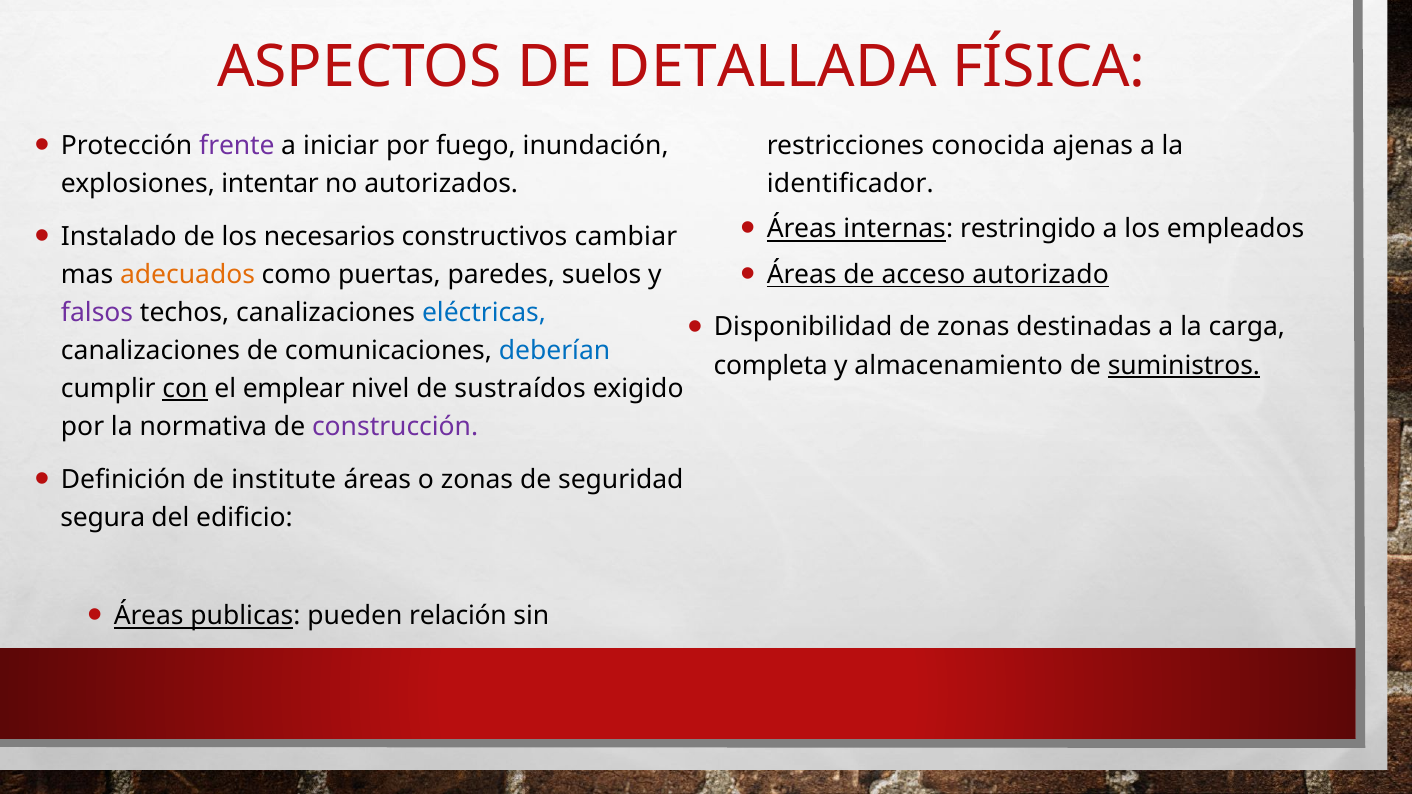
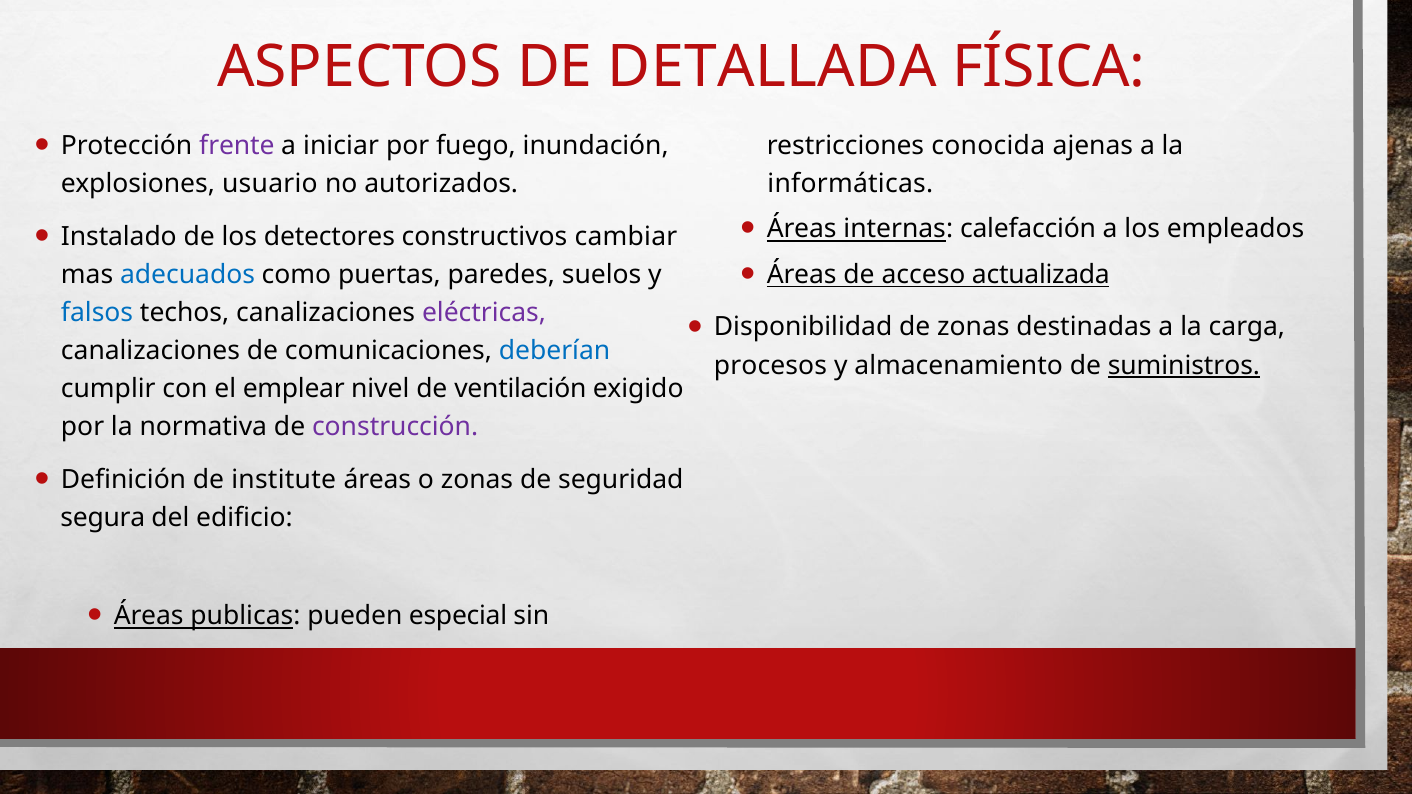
intentar: intentar -> usuario
identificador: identificador -> informáticas
restringido: restringido -> calefacción
necesarios: necesarios -> detectores
autorizado: autorizado -> actualizada
adecuados colour: orange -> blue
falsos colour: purple -> blue
eléctricas colour: blue -> purple
completa: completa -> procesos
con underline: present -> none
sustraídos: sustraídos -> ventilación
relación: relación -> especial
